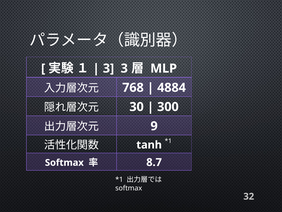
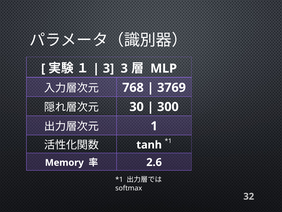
4884: 4884 -> 3769
9: 9 -> 1
Softmax at (64, 162): Softmax -> Memory
8.7: 8.7 -> 2.6
